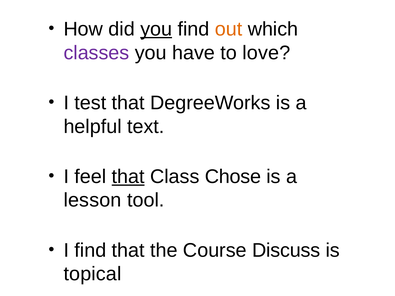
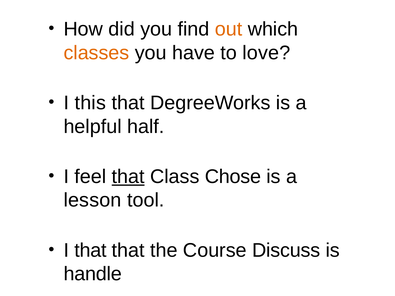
you at (156, 29) underline: present -> none
classes colour: purple -> orange
test: test -> this
text: text -> half
I find: find -> that
topical: topical -> handle
